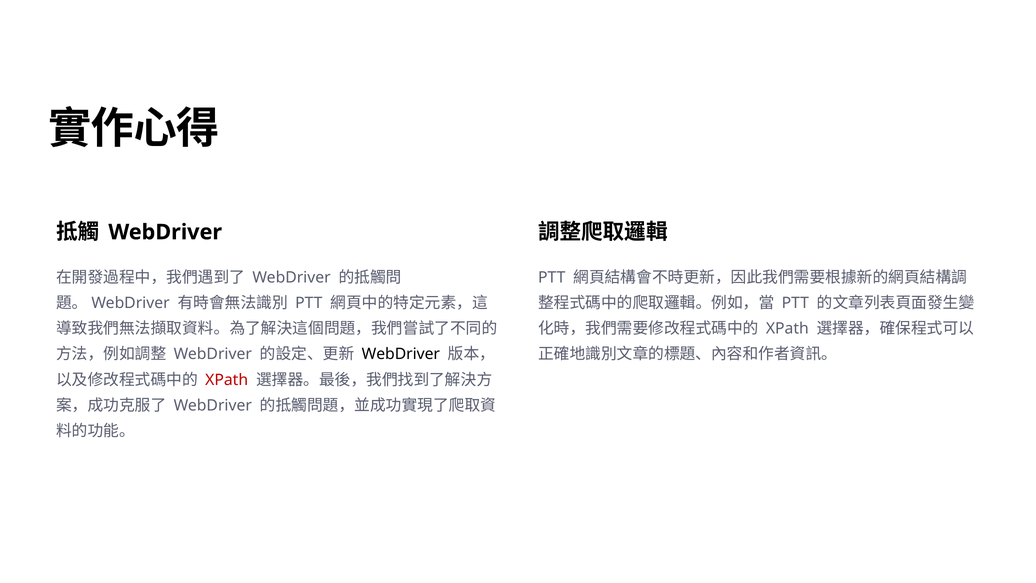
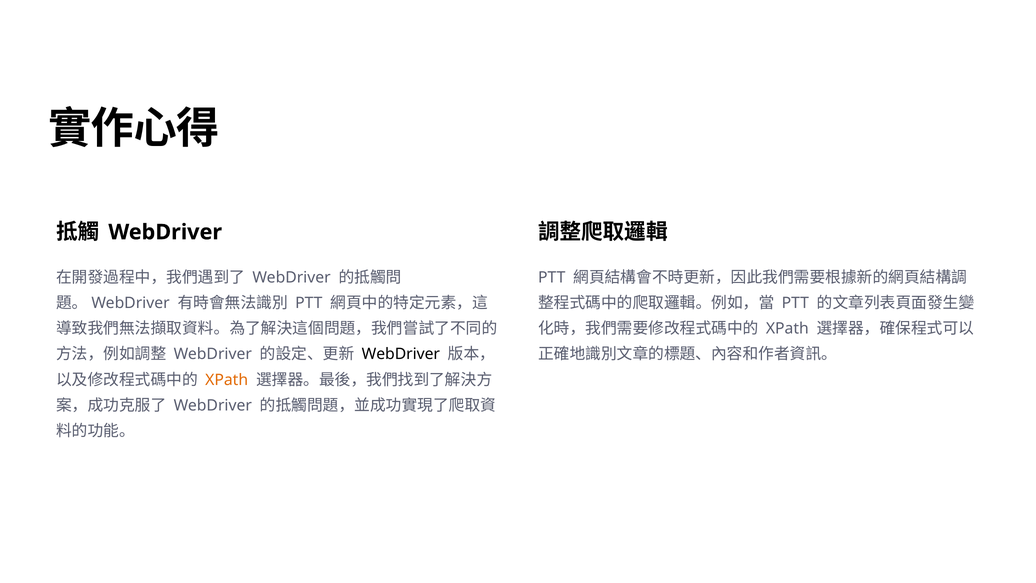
XPath at (227, 380) colour: red -> orange
